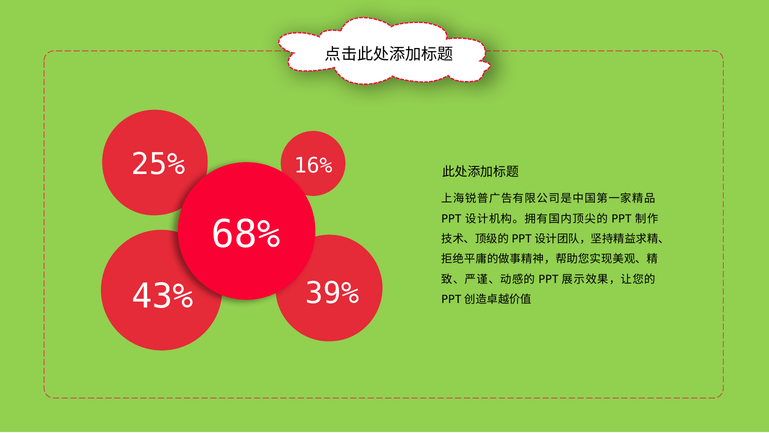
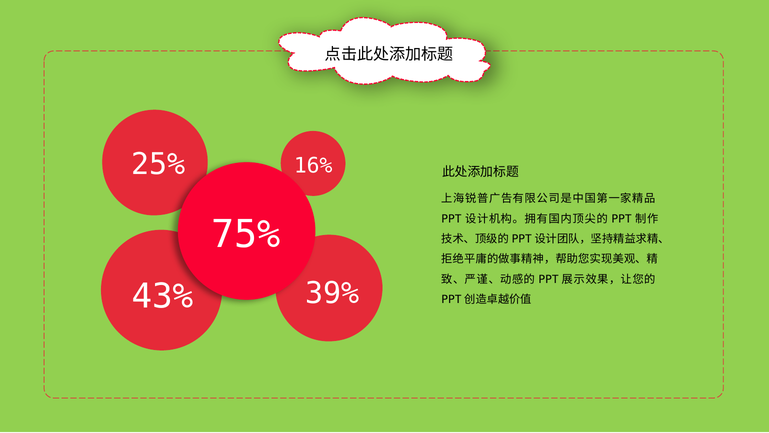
68%: 68% -> 75%
